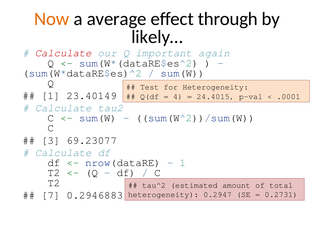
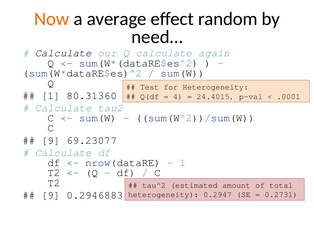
through: through -> random
likely…: likely… -> need…
Calculate at (63, 53) colour: red -> black
Q important: important -> calculate
23.40149: 23.40149 -> 80.31360
3 at (51, 140): 3 -> 9
7 at (51, 195): 7 -> 9
